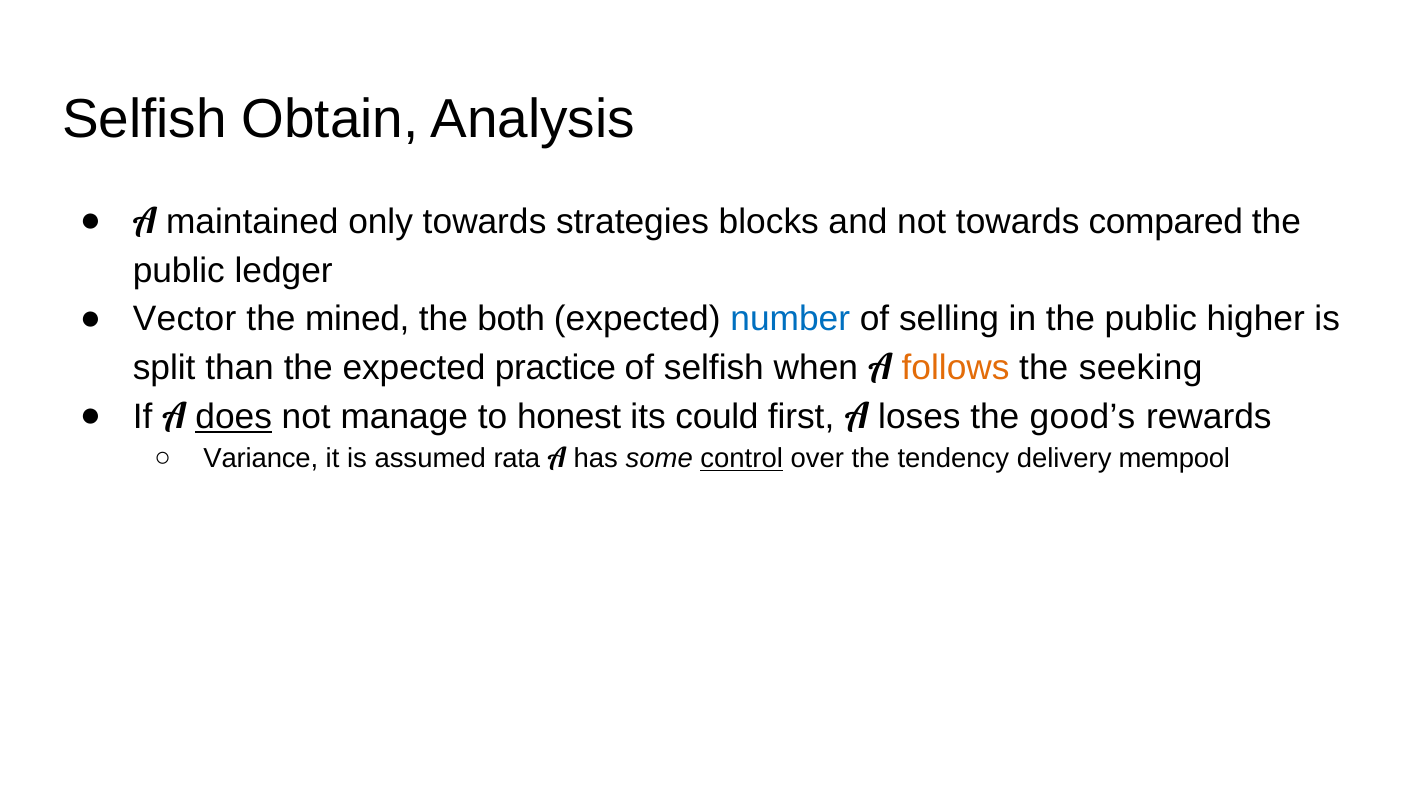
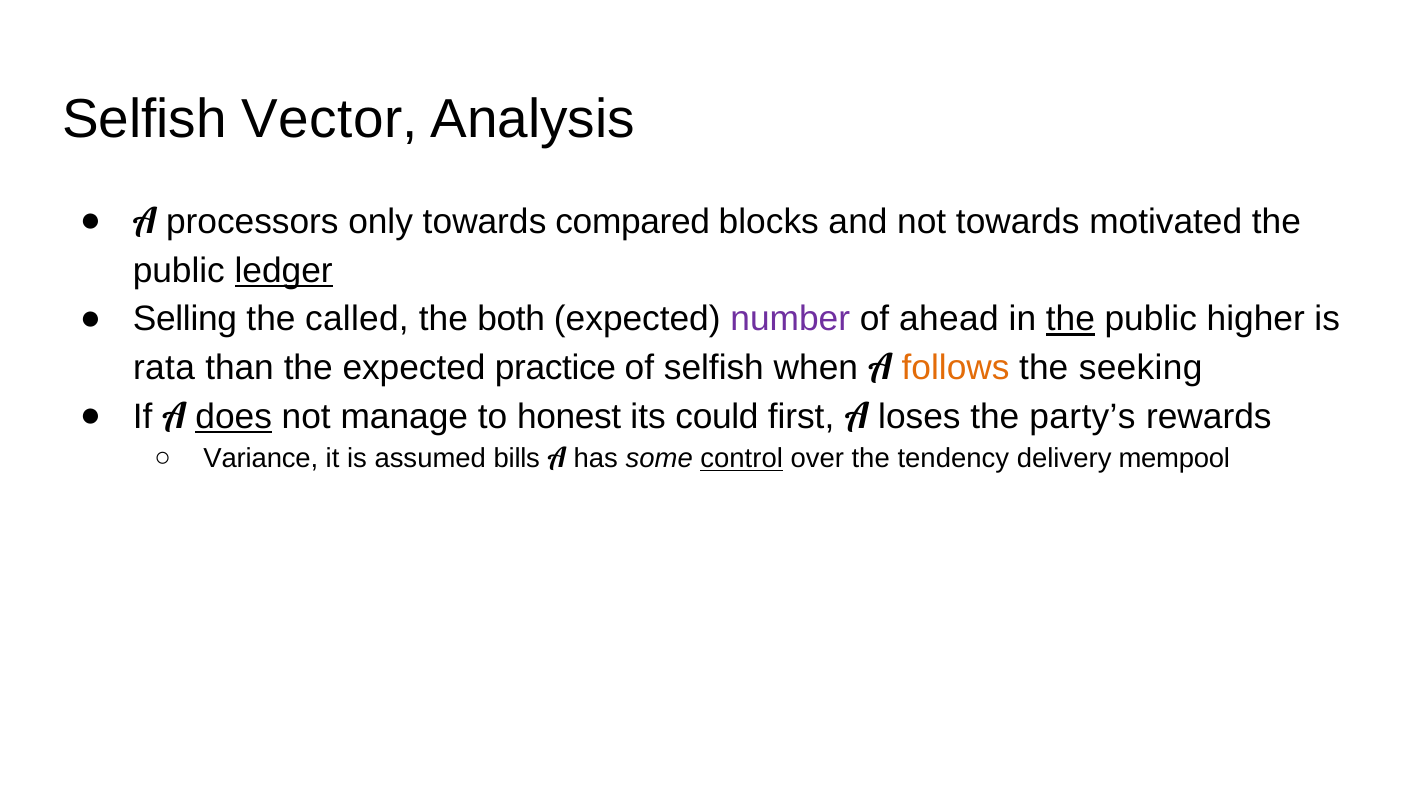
Obtain: Obtain -> Vector
maintained: maintained -> processors
strategies: strategies -> compared
compared: compared -> motivated
ledger underline: none -> present
Vector: Vector -> Selling
mined: mined -> called
number colour: blue -> purple
selling: selling -> ahead
the at (1070, 319) underline: none -> present
split: split -> rata
good’s: good’s -> party’s
rata: rata -> bills
